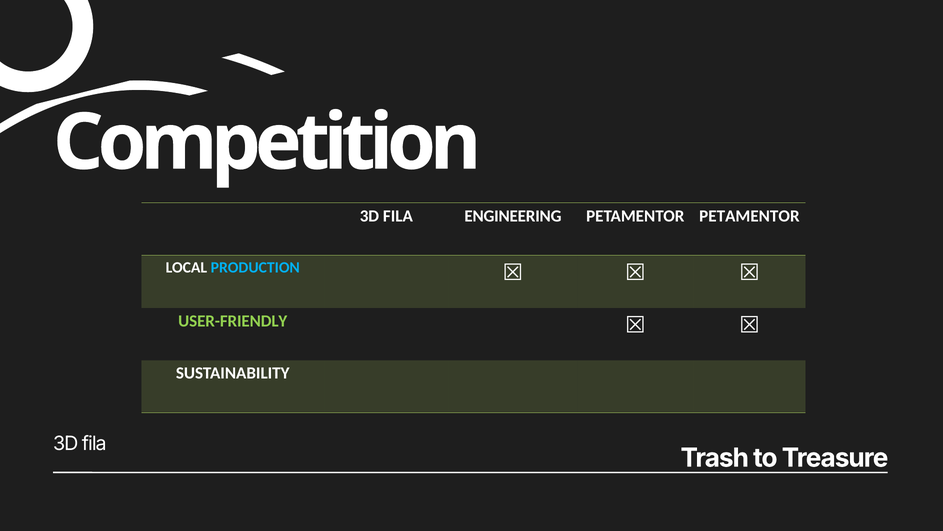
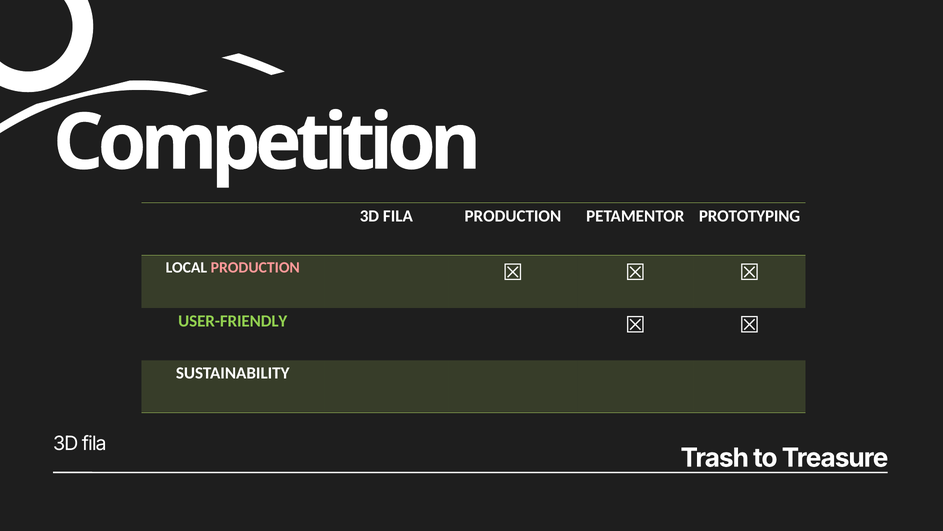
FILA ENGINEERING: ENGINEERING -> PRODUCTION
PETAMENTOR PETAMENTOR: PETAMENTOR -> PROTOTYPING
PRODUCTION at (255, 267) colour: light blue -> pink
